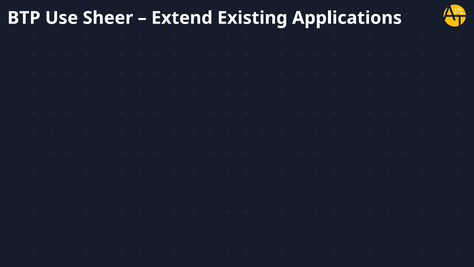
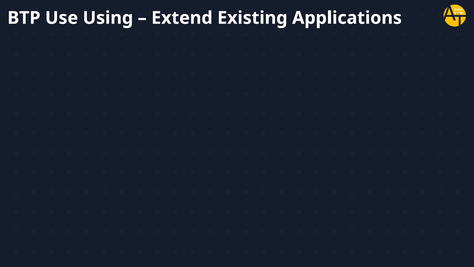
Sheer: Sheer -> Using
